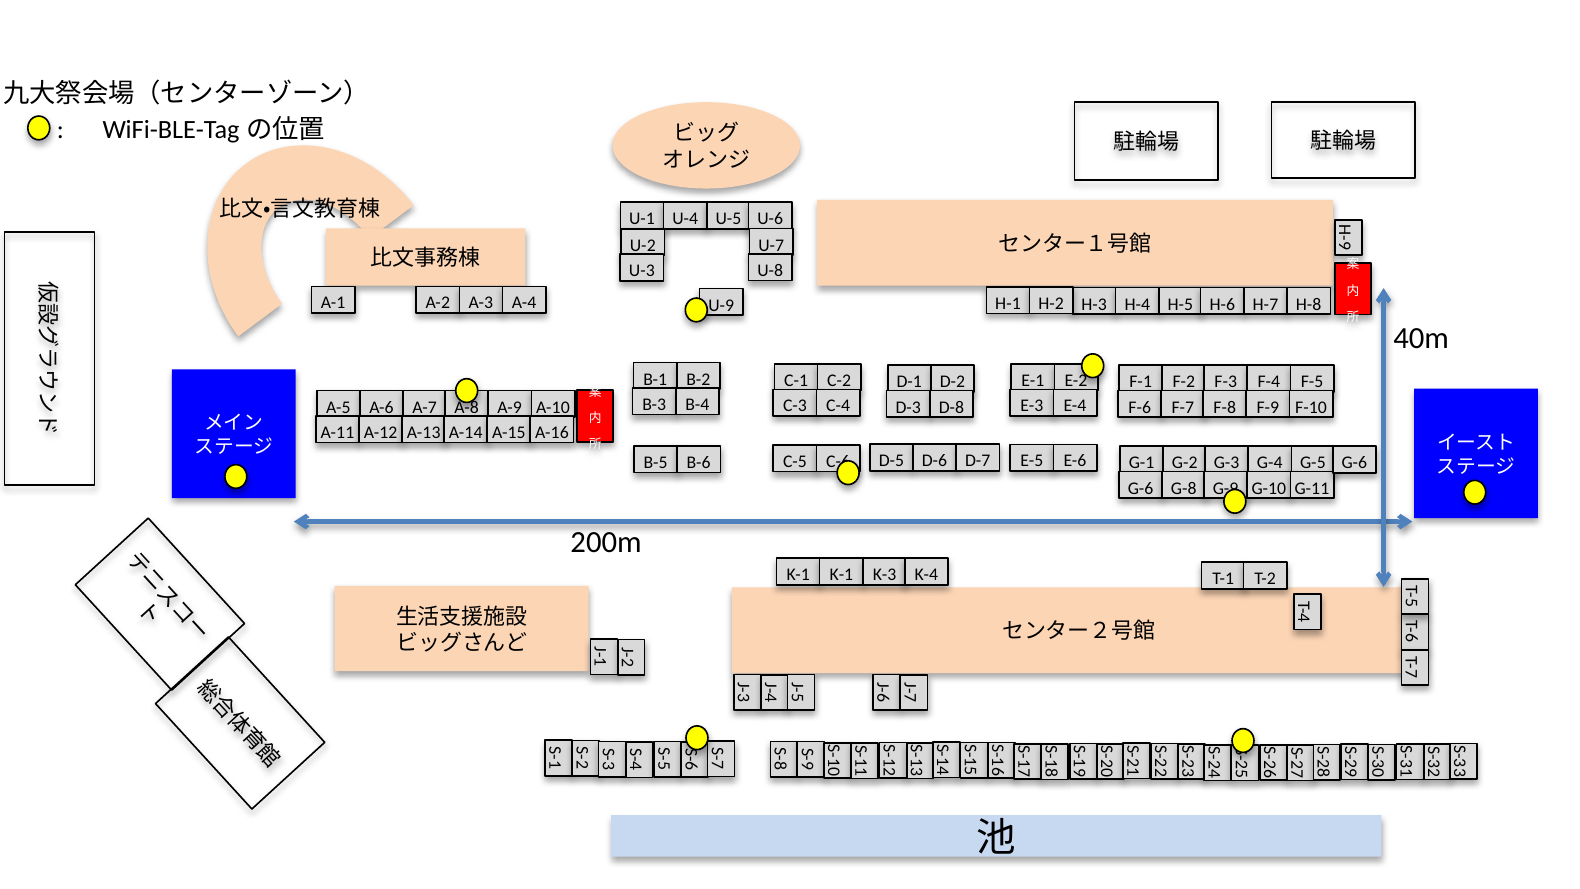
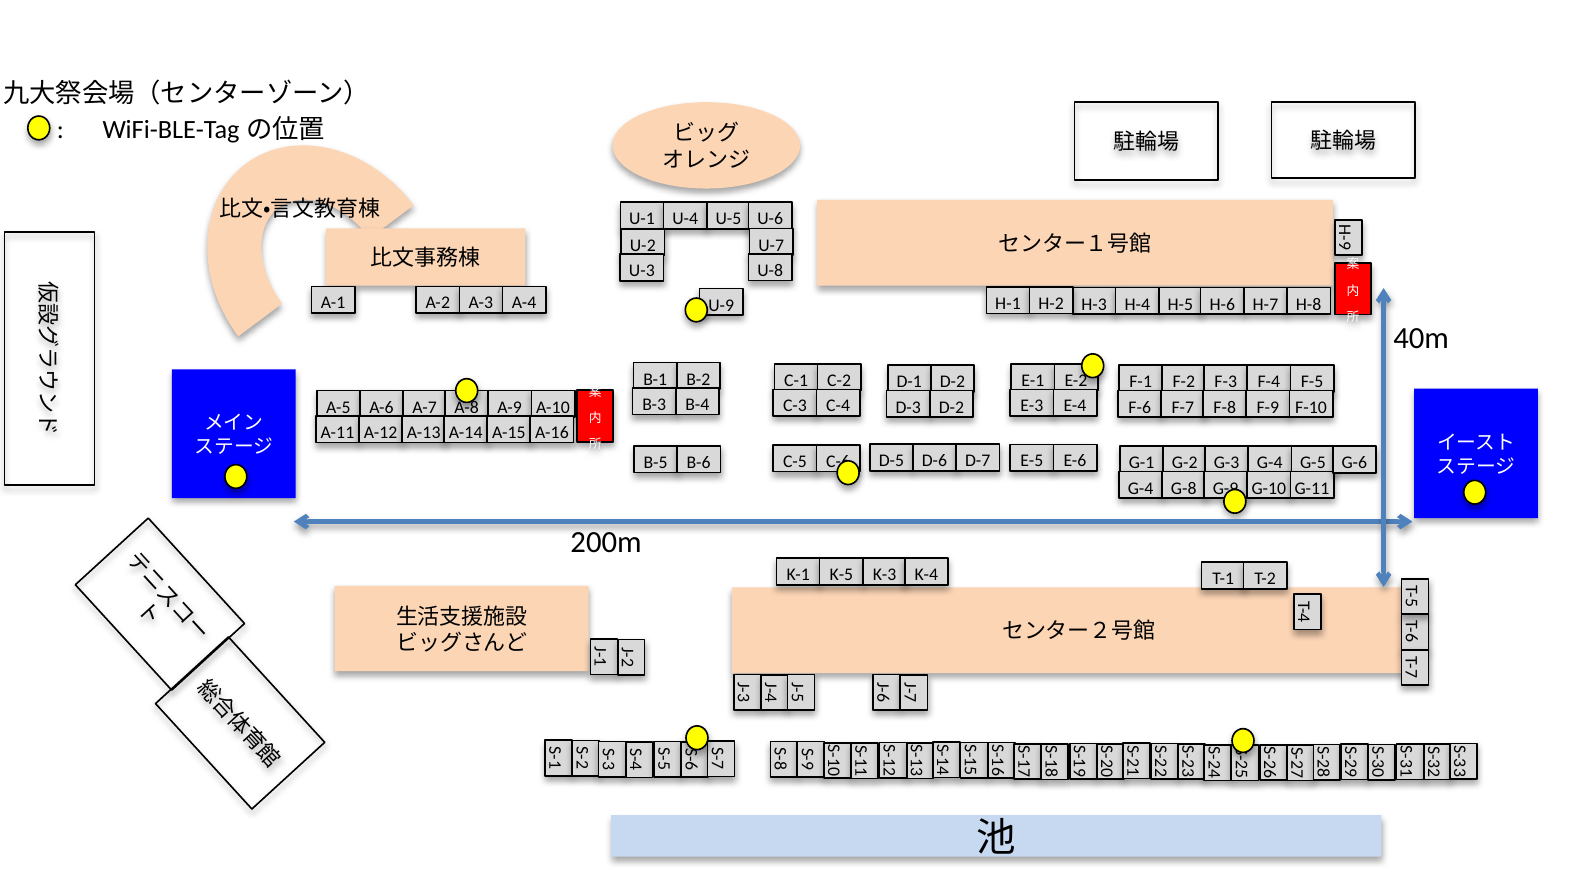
D-3 D-8: D-8 -> D-2
G-6 at (1141, 488): G-6 -> G-4
K-1 K-1: K-1 -> K-5
